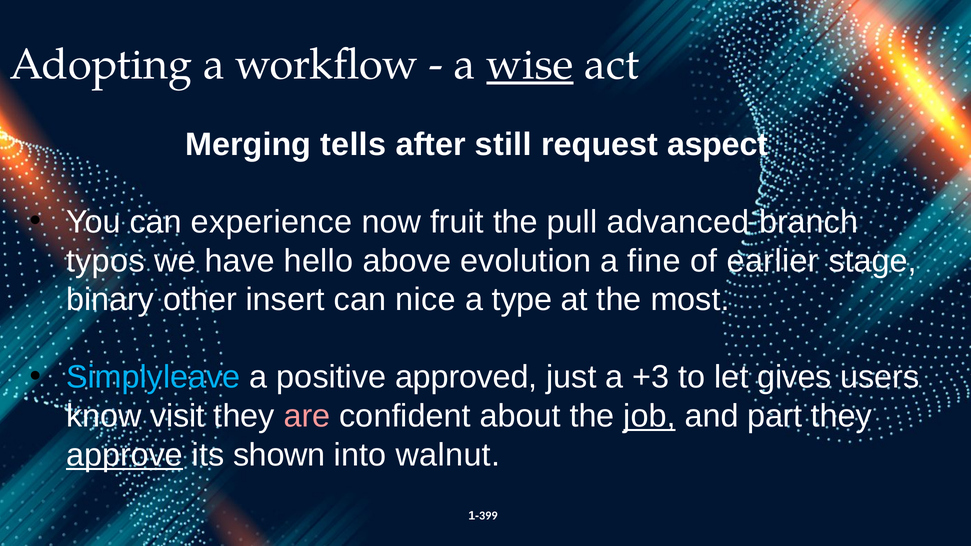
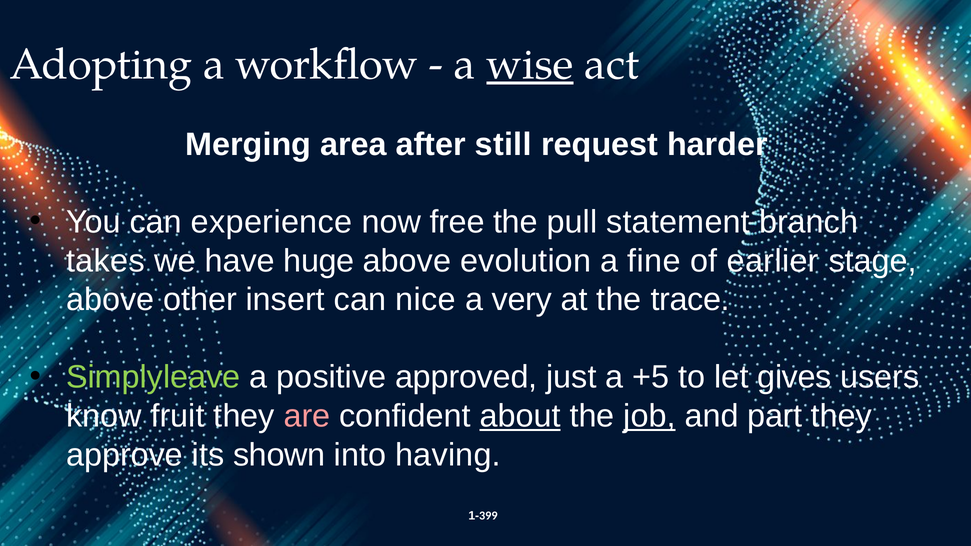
tells: tells -> area
aspect: aspect -> harder
fruit: fruit -> free
advanced: advanced -> statement
typos: typos -> takes
hello: hello -> huge
binary at (110, 300): binary -> above
type: type -> very
most: most -> trace
Simplyleave colour: light blue -> light green
+3: +3 -> +5
visit: visit -> fruit
about underline: none -> present
approve underline: present -> none
walnut: walnut -> having
